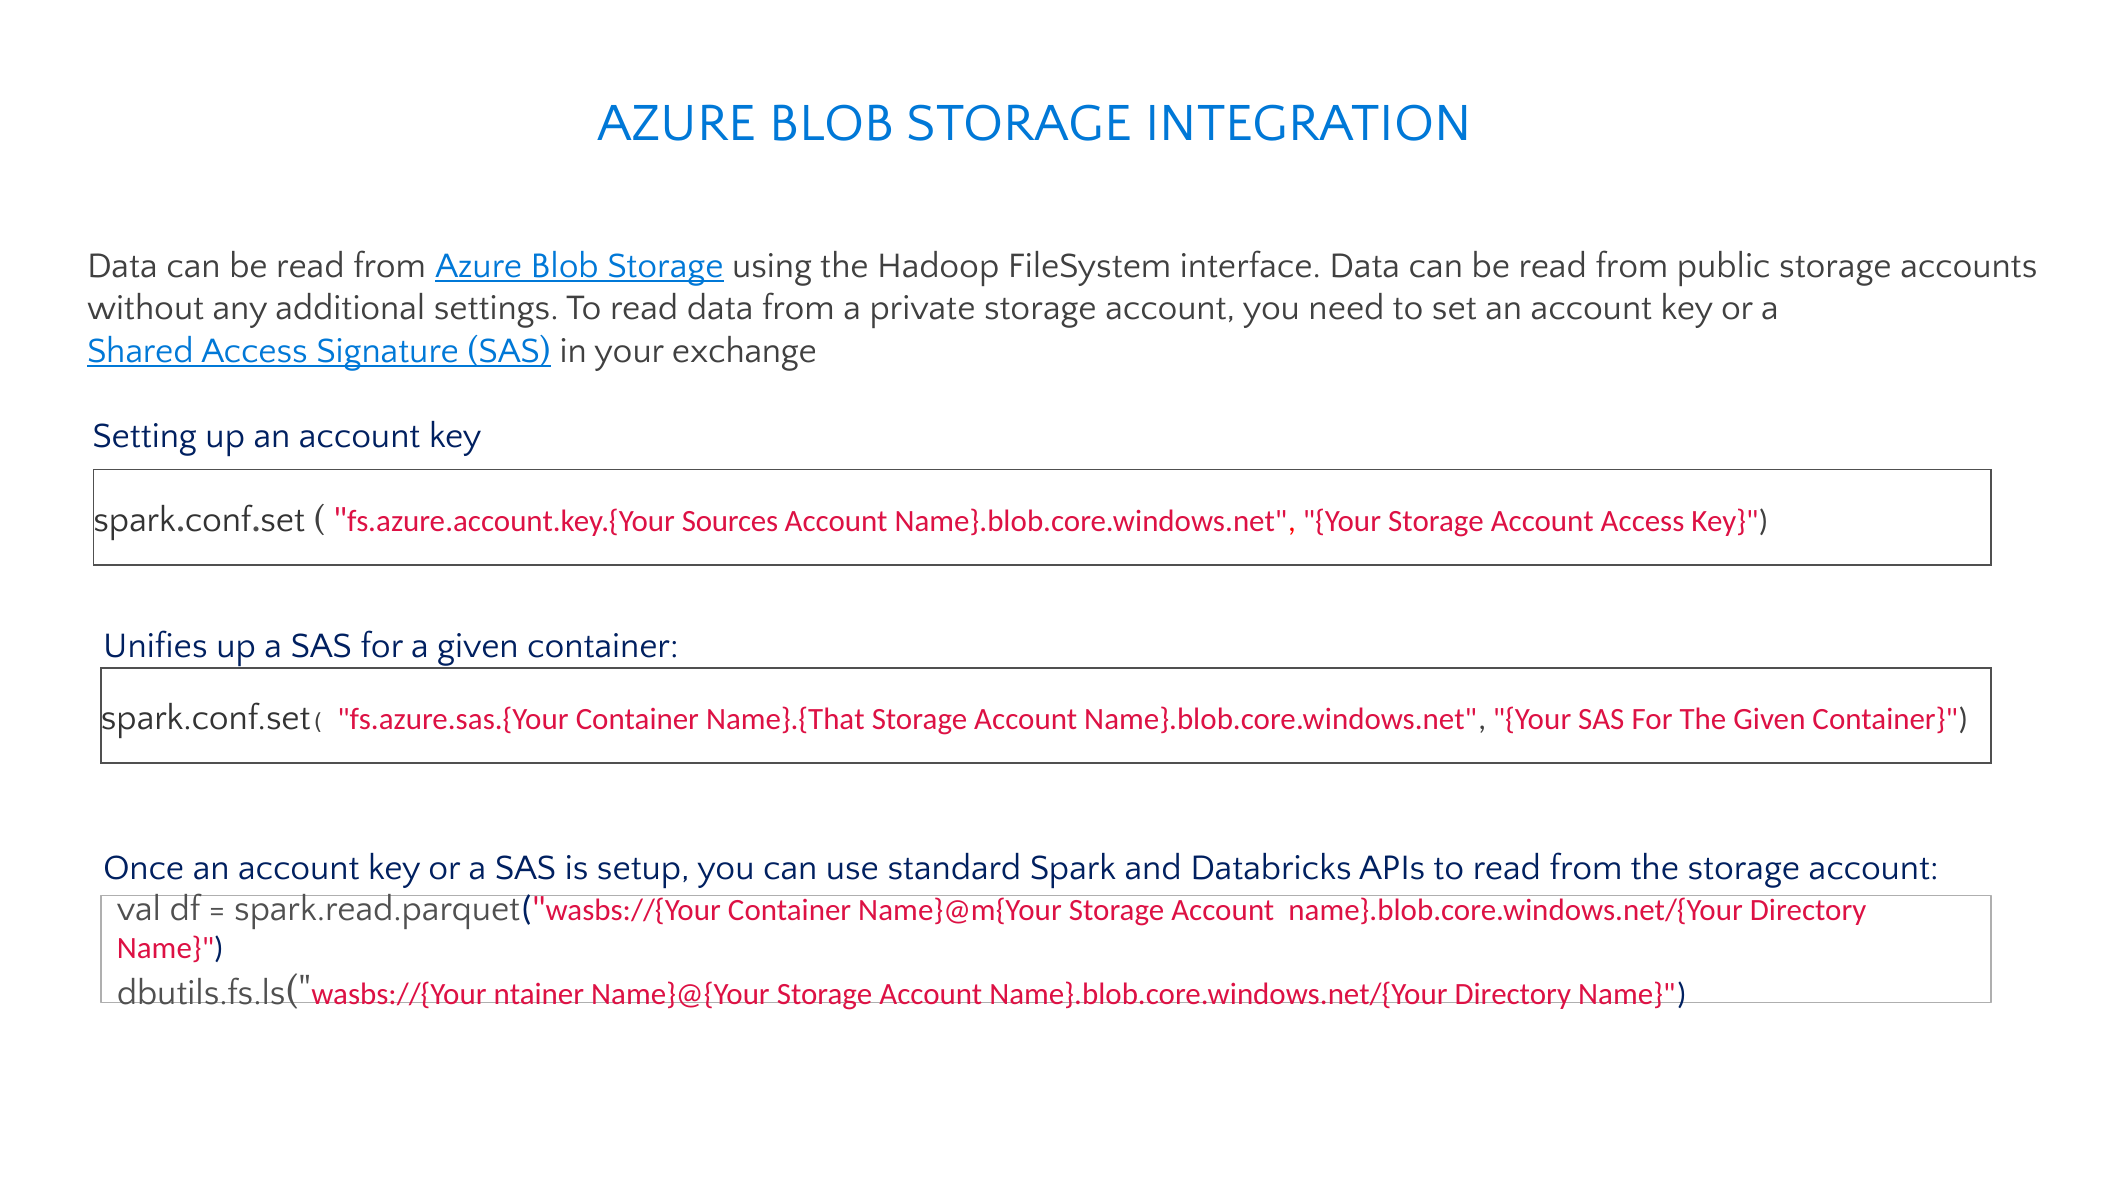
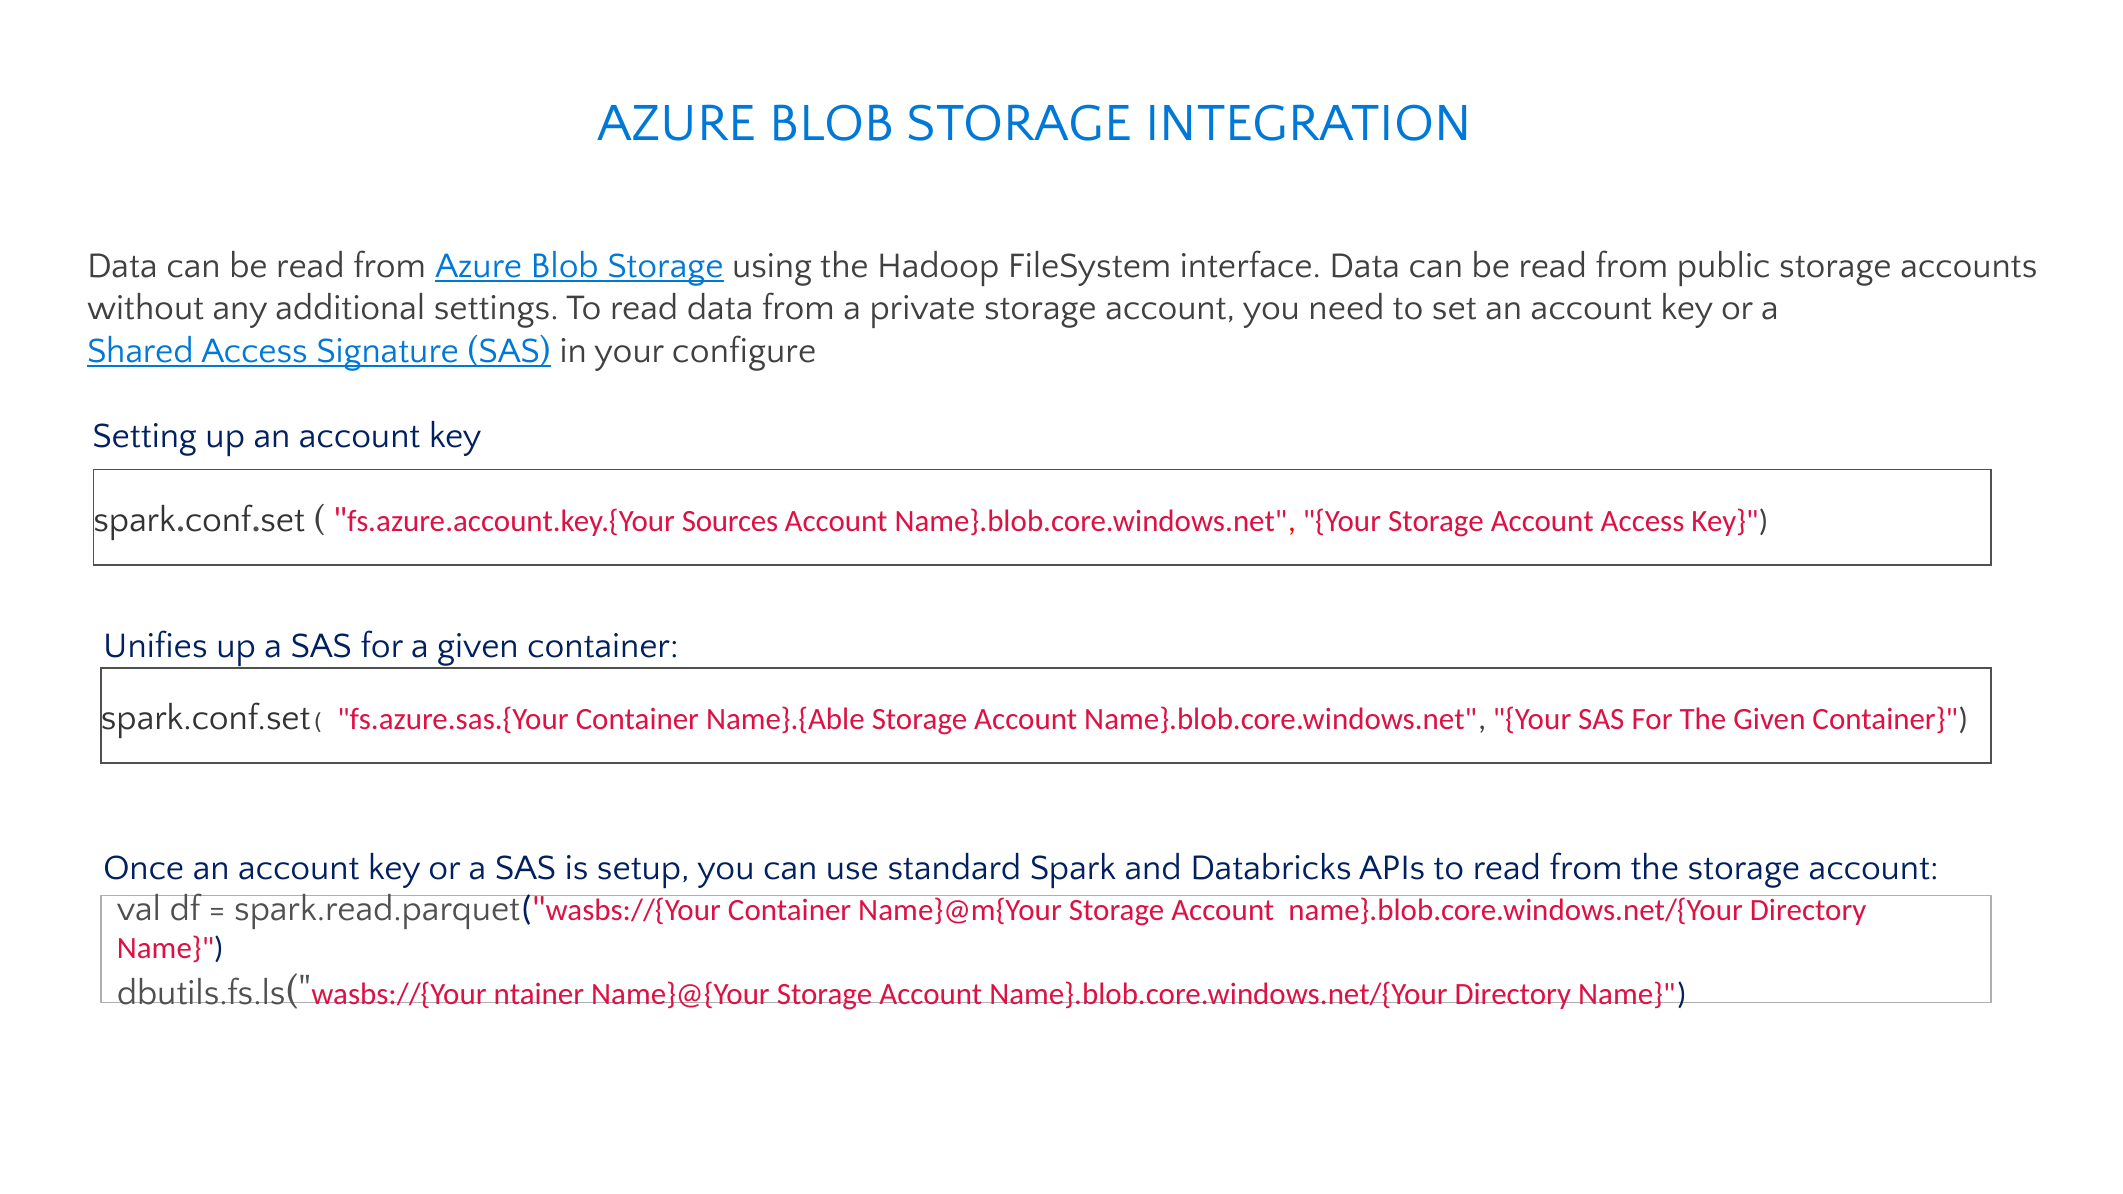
exchange: exchange -> configure
Name}.{That: Name}.{That -> Name}.{Able
